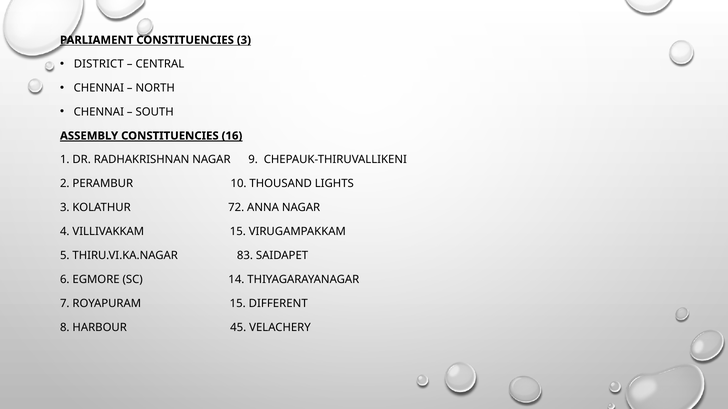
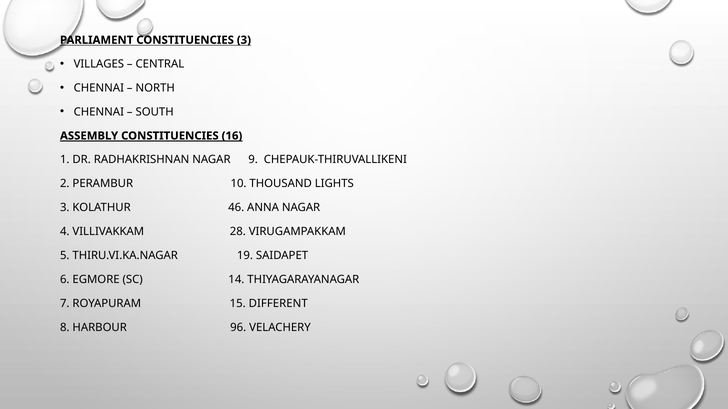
DISTRICT: DISTRICT -> VILLAGES
72: 72 -> 46
VILLIVAKKAM 15: 15 -> 28
83: 83 -> 19
45: 45 -> 96
